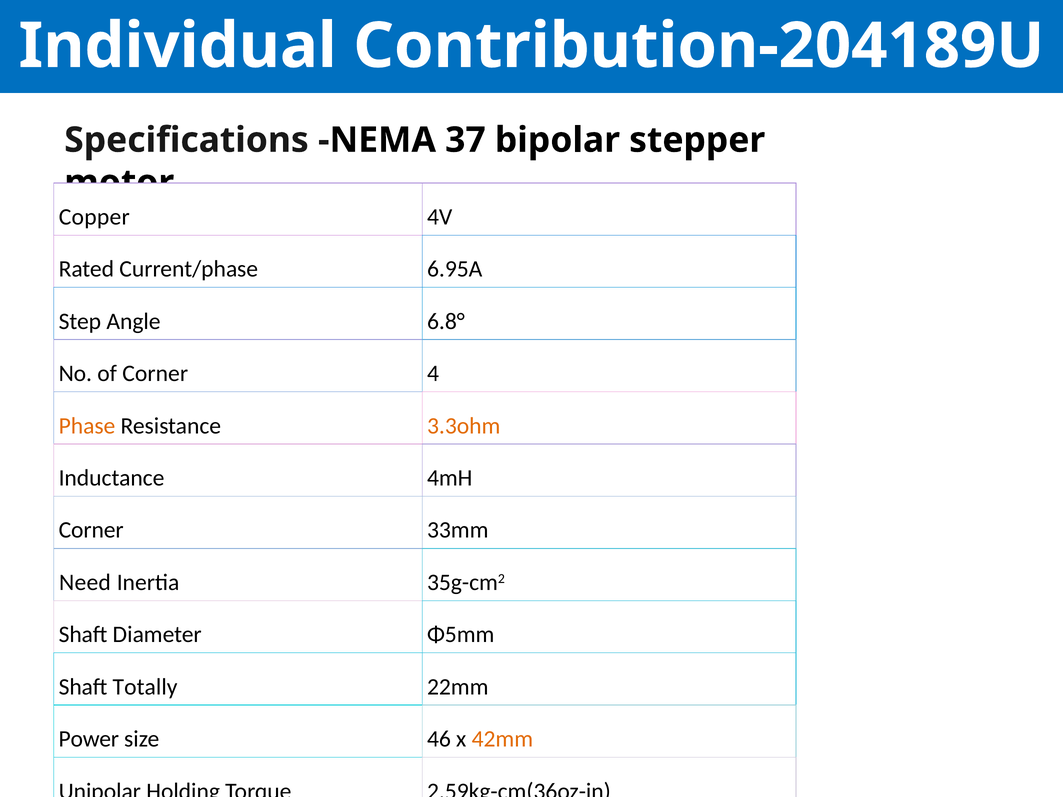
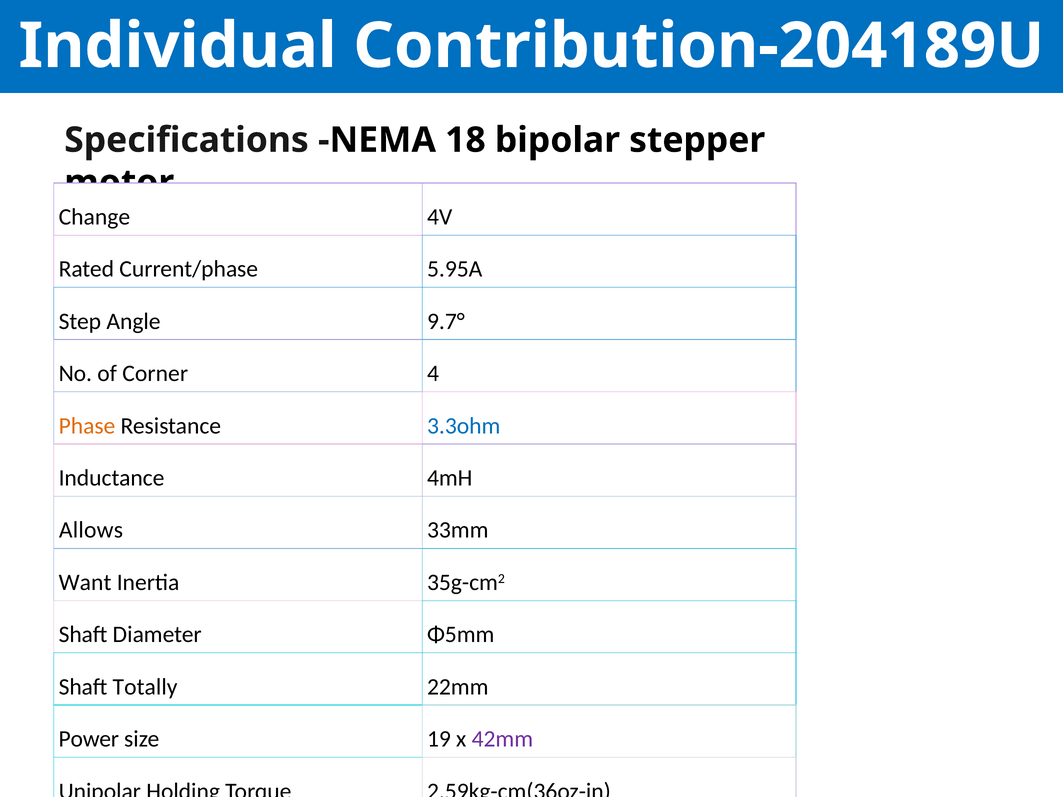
37: 37 -> 18
Copper: Copper -> Change
6.95A: 6.95A -> 5.95A
6.8°: 6.8° -> 9.7°
3.3ohm colour: orange -> blue
Corner at (91, 530): Corner -> Allows
Need: Need -> Want
46: 46 -> 19
42mm colour: orange -> purple
